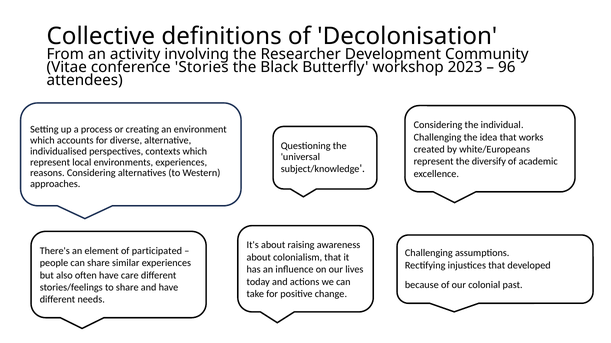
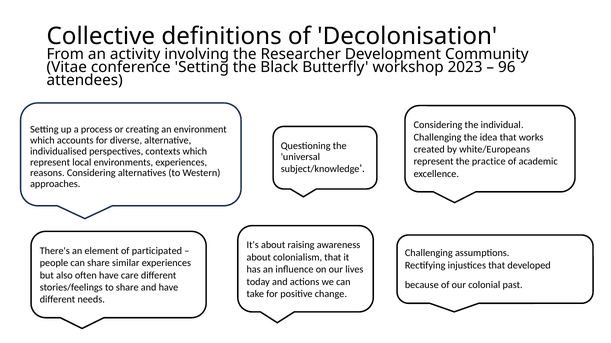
conference Stories: Stories -> Setting
diversify: diversify -> practice
